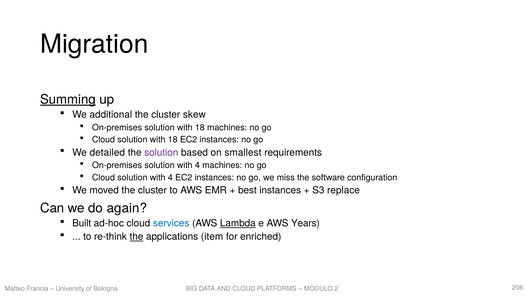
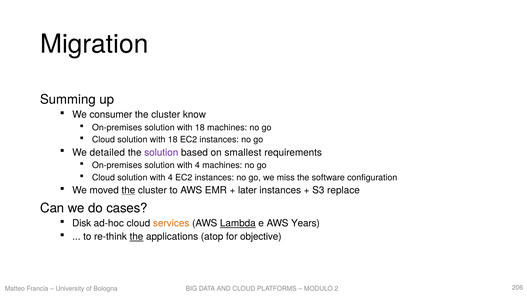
Summing underline: present -> none
additional: additional -> consumer
skew: skew -> know
the at (128, 191) underline: none -> present
best: best -> later
again: again -> cases
Built: Built -> Disk
services colour: blue -> orange
item: item -> atop
enriched: enriched -> objective
